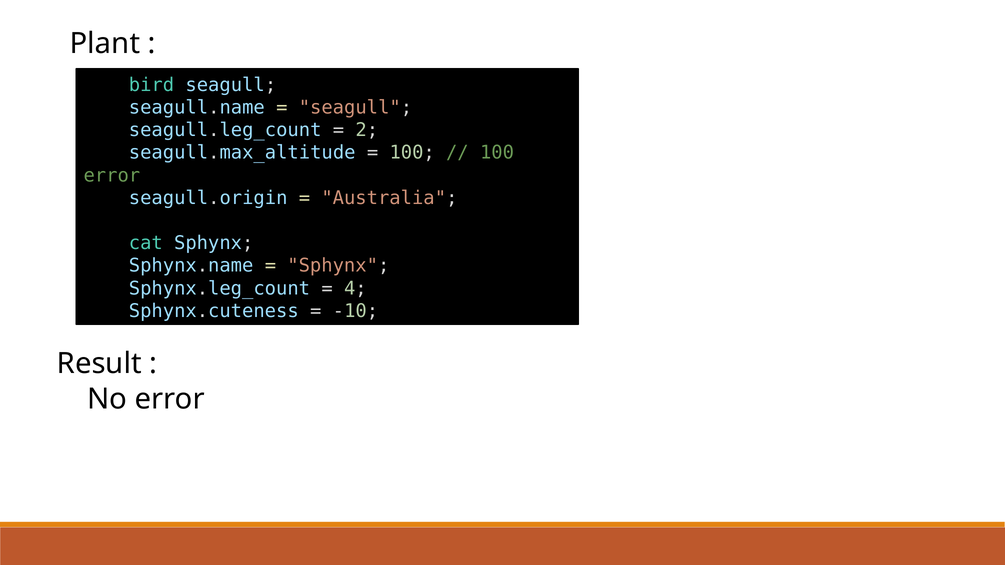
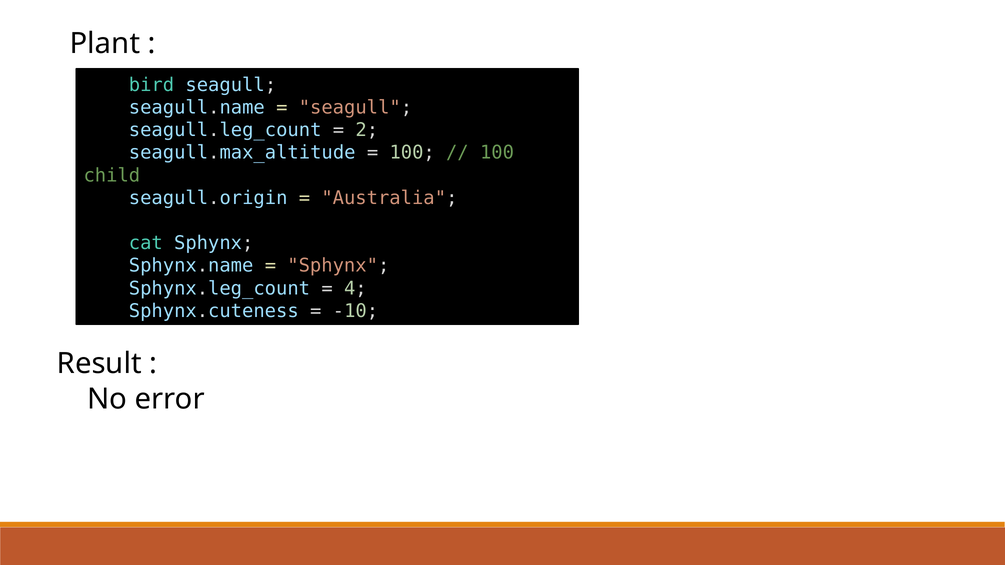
error at (112, 175): error -> child
